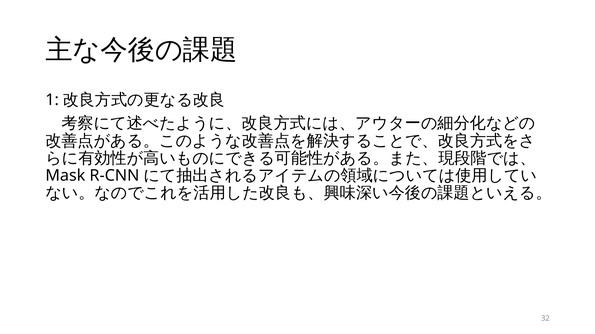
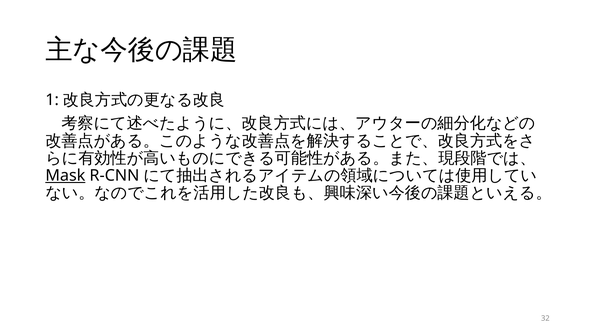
Mask underline: none -> present
